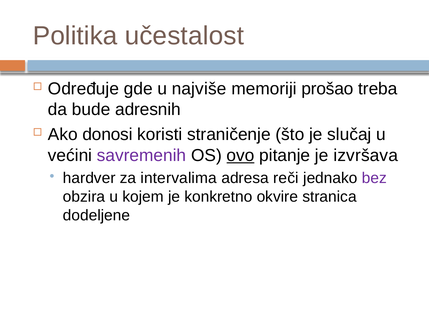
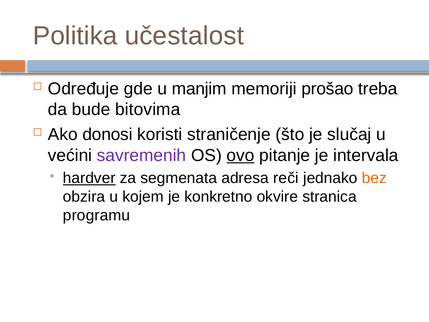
najviše: najviše -> manjim
adresnih: adresnih -> bitovima
izvršava: izvršava -> intervala
hardver underline: none -> present
intervalima: intervalima -> segmenata
bez colour: purple -> orange
dodeljene: dodeljene -> programu
